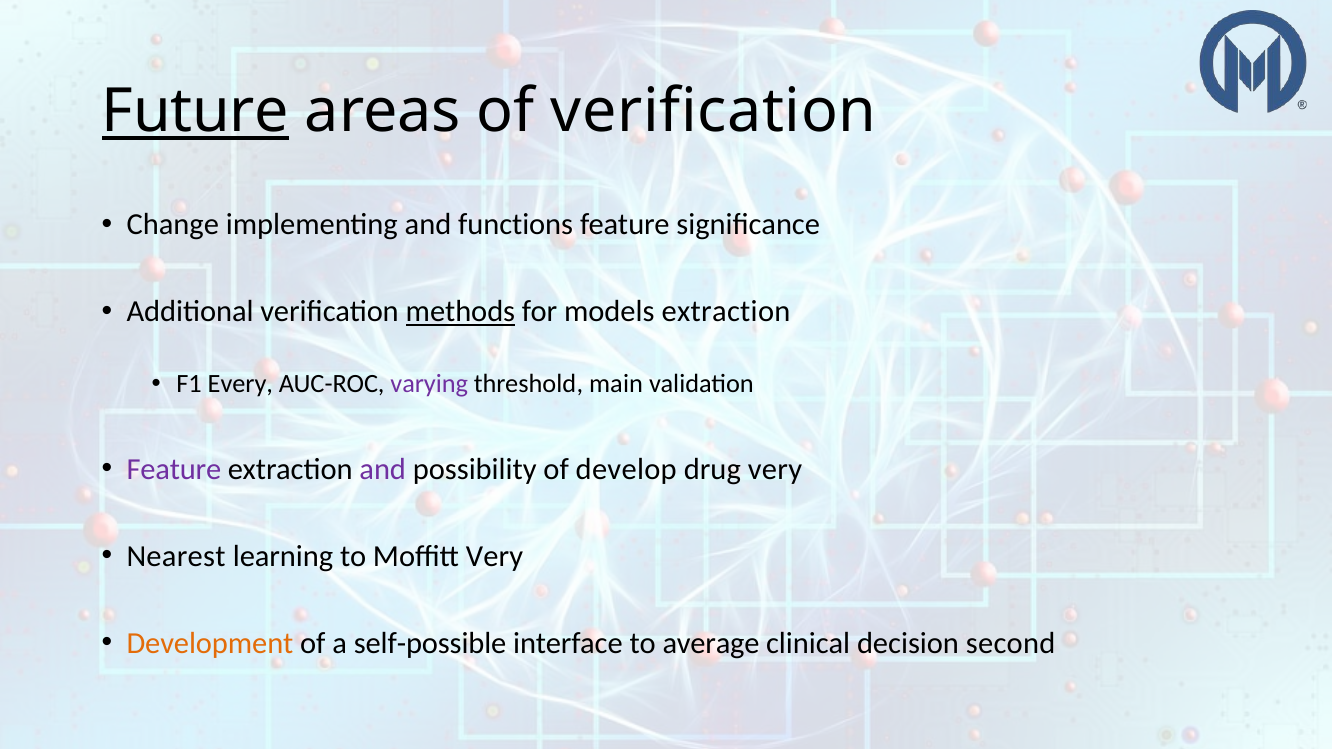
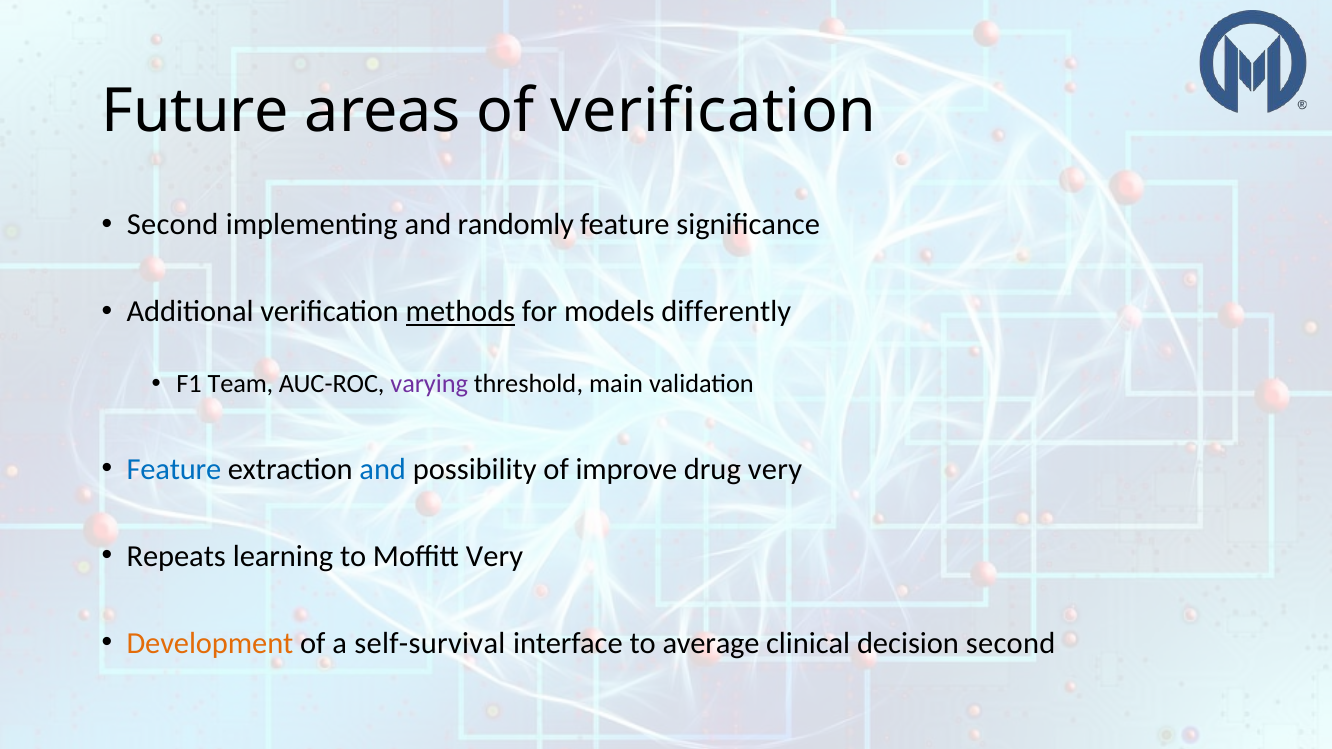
Future underline: present -> none
Change at (173, 225): Change -> Second
functions: functions -> randomly
models extraction: extraction -> differently
Every: Every -> Team
Feature at (174, 469) colour: purple -> blue
and at (383, 469) colour: purple -> blue
develop: develop -> improve
Nearest: Nearest -> Repeats
self-possible: self-possible -> self-survival
